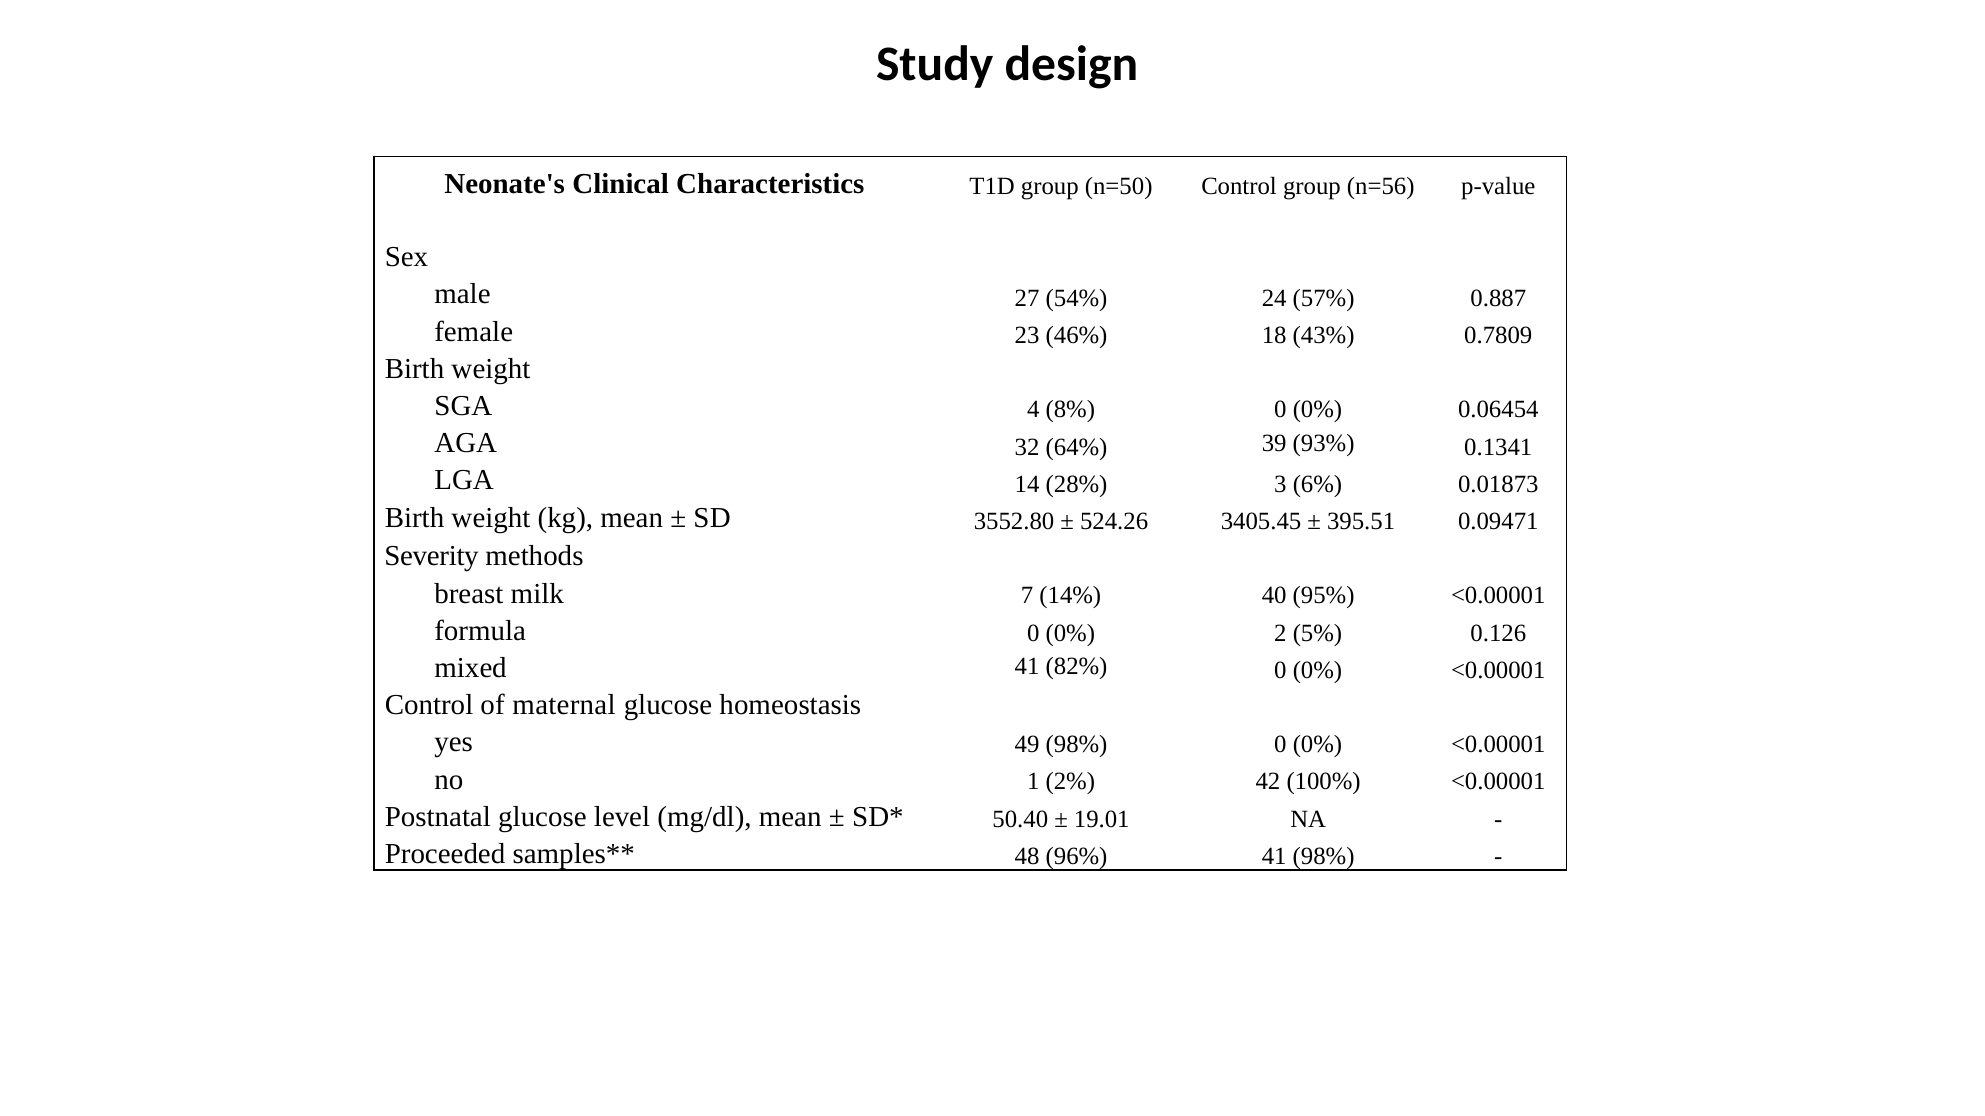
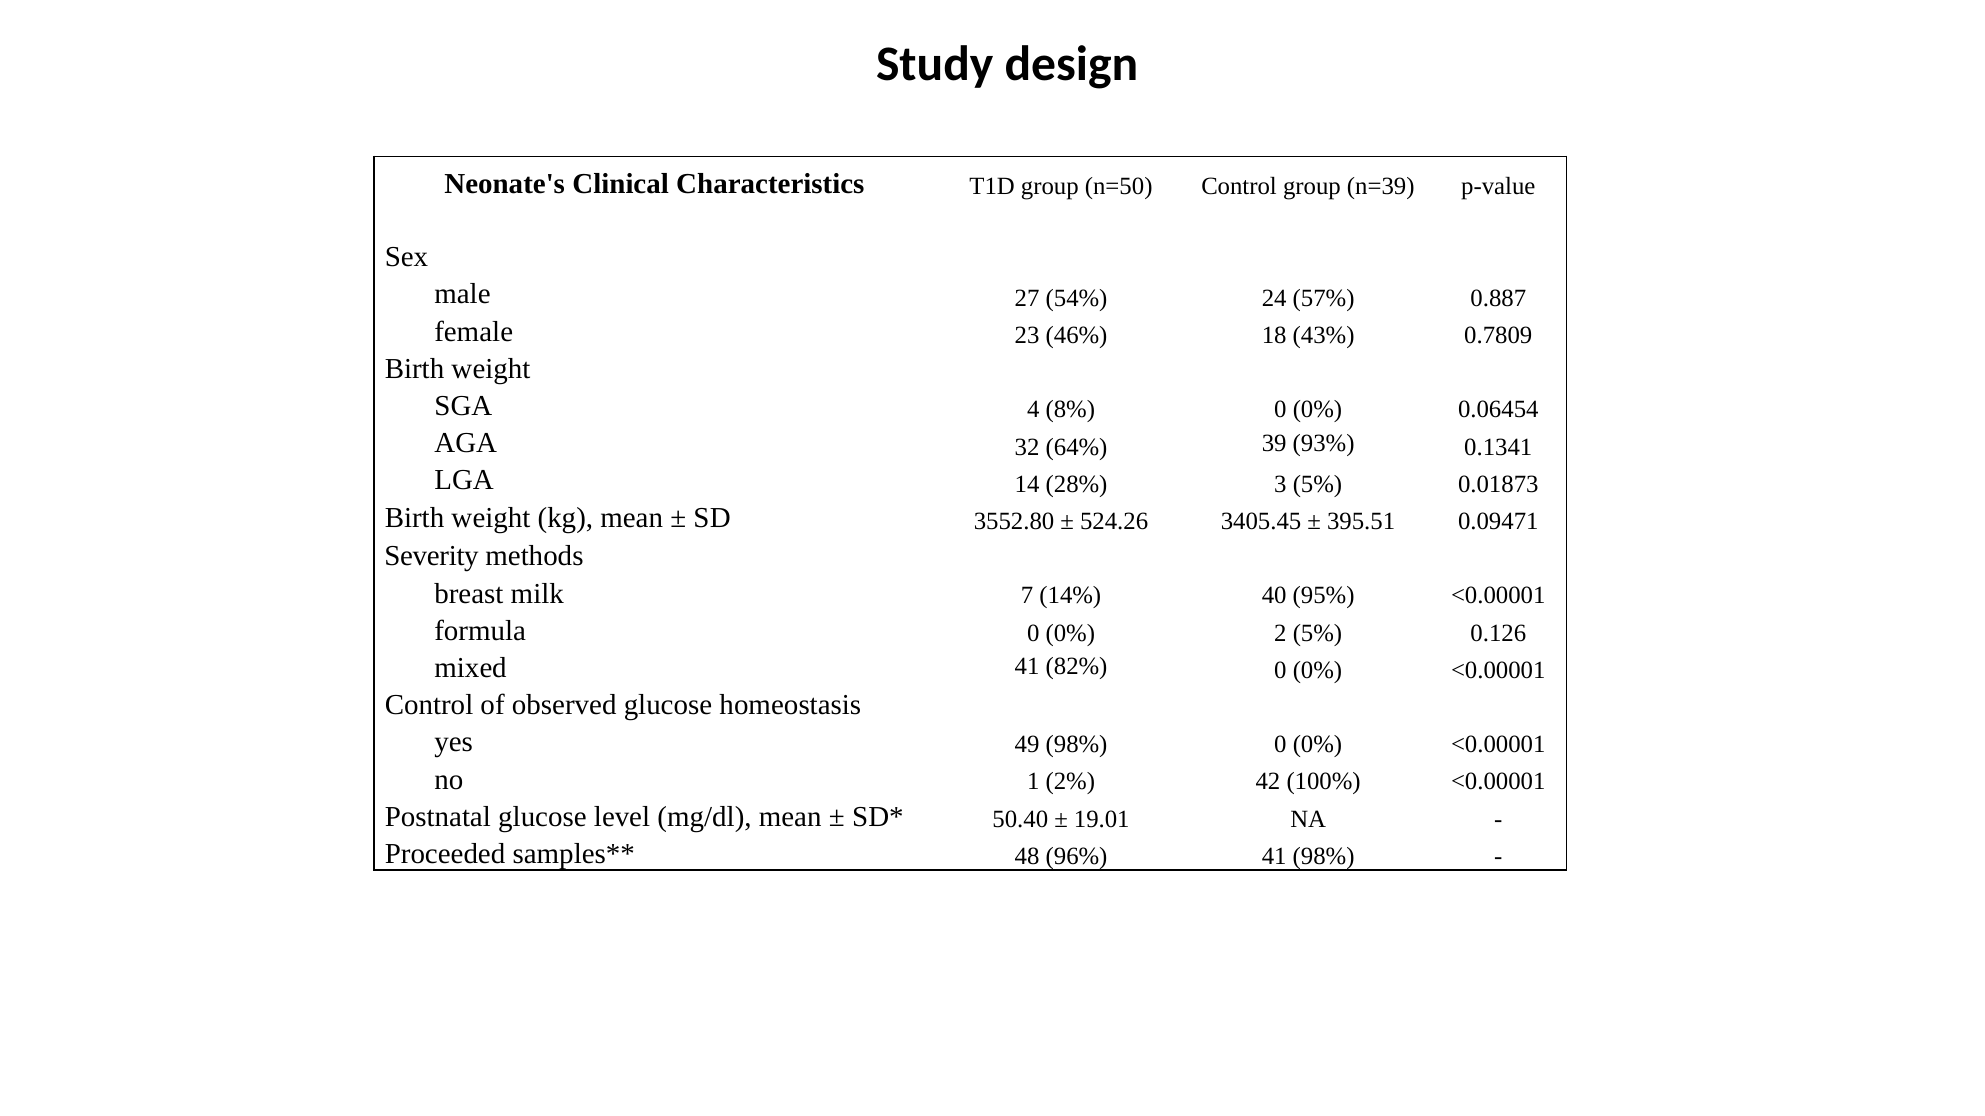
n=56: n=56 -> n=39
3 6%: 6% -> 5%
maternal: maternal -> observed
